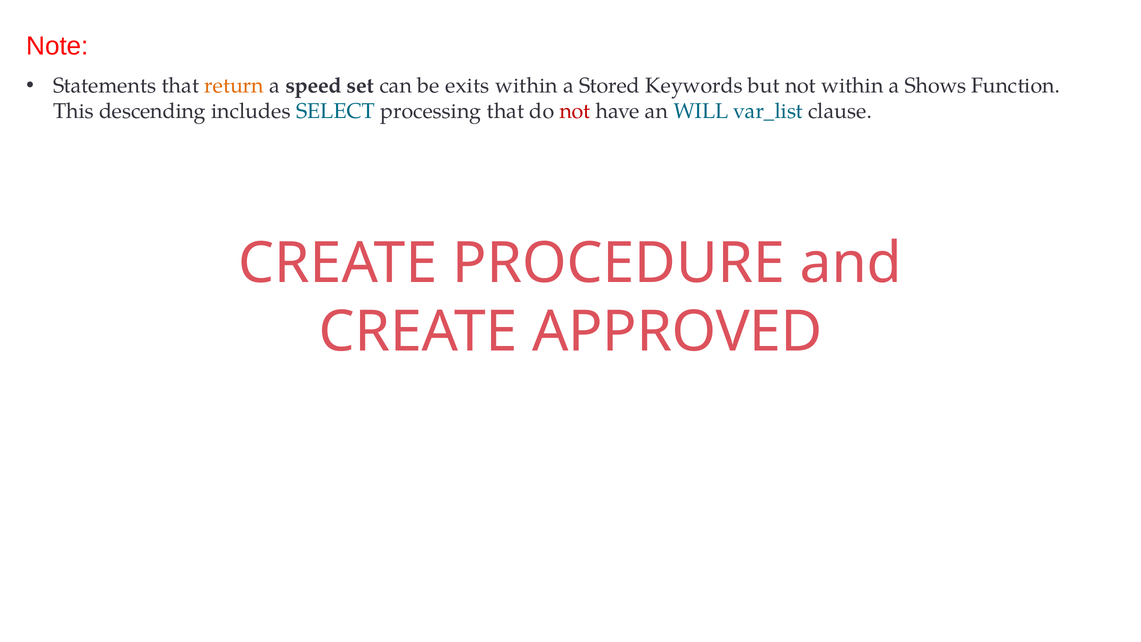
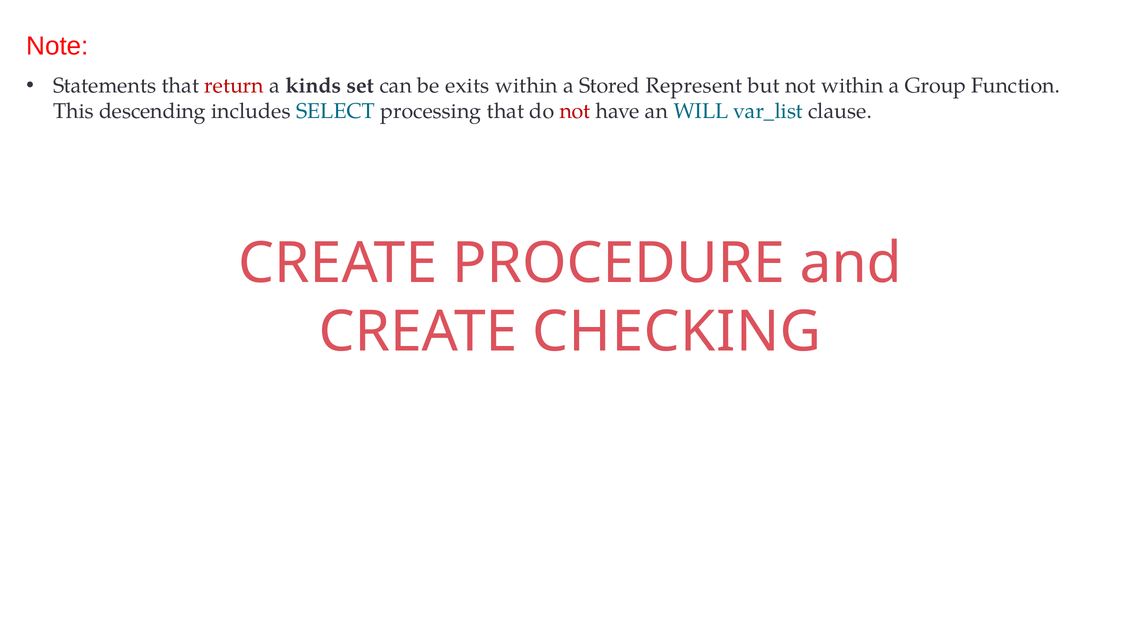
return colour: orange -> red
speed: speed -> kinds
Keywords: Keywords -> Represent
Shows: Shows -> Group
APPROVED: APPROVED -> CHECKING
